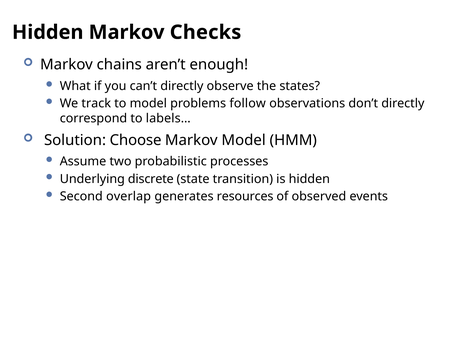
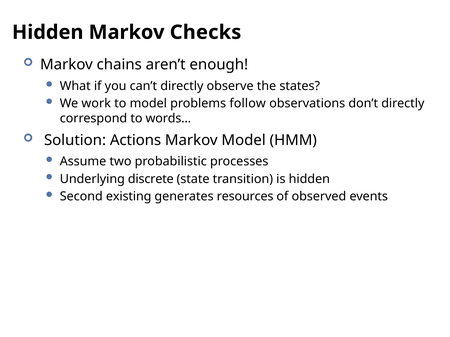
track: track -> work
labels…: labels… -> words…
Choose: Choose -> Actions
overlap: overlap -> existing
